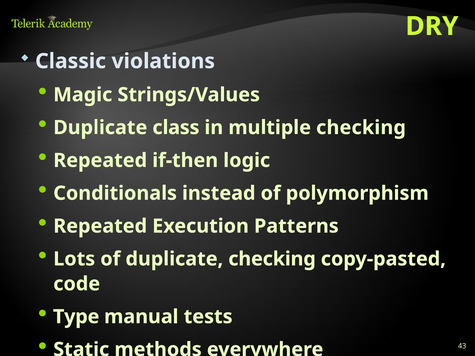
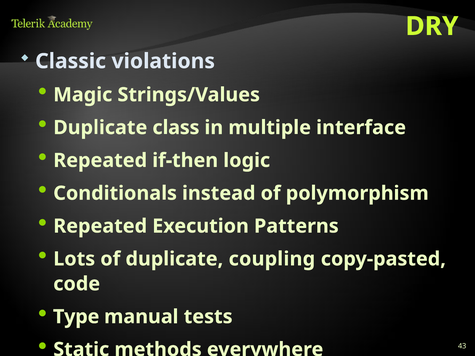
multiple checking: checking -> interface
duplicate checking: checking -> coupling
